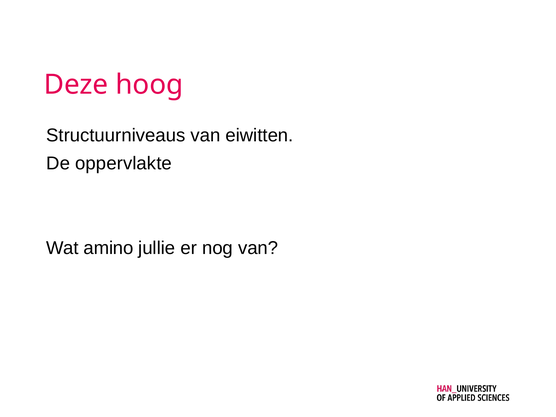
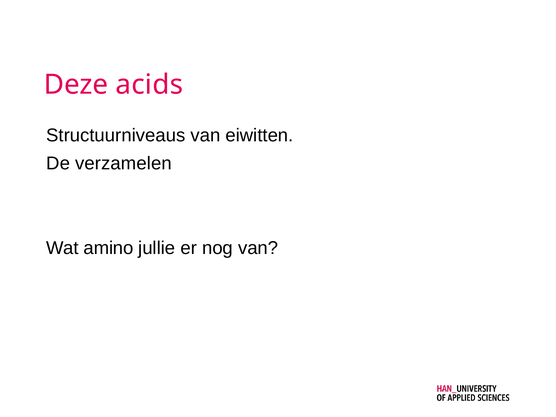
hoog: hoog -> acids
oppervlakte: oppervlakte -> verzamelen
